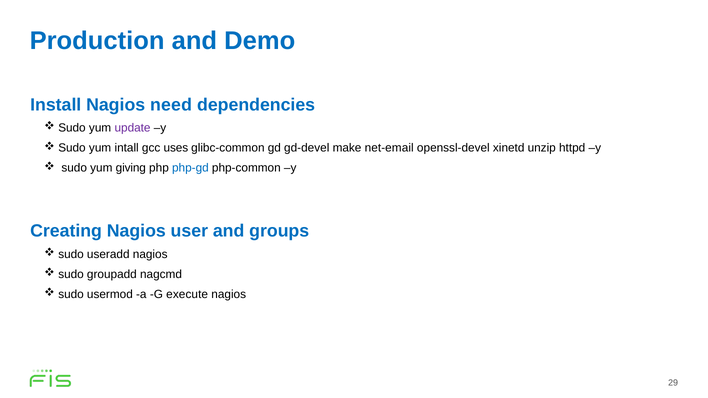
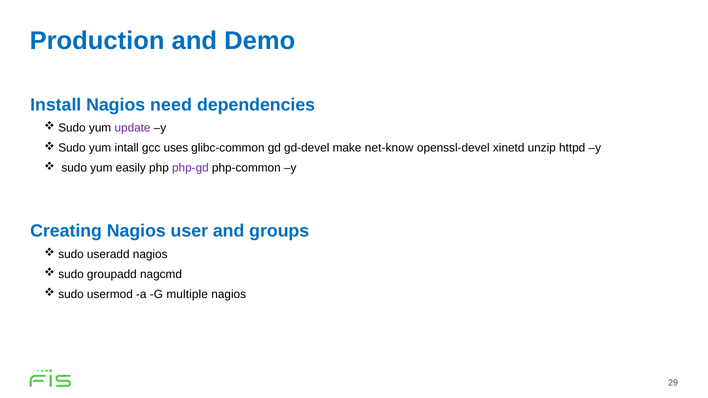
net-email: net-email -> net-know
giving: giving -> easily
php-gd colour: blue -> purple
execute: execute -> multiple
